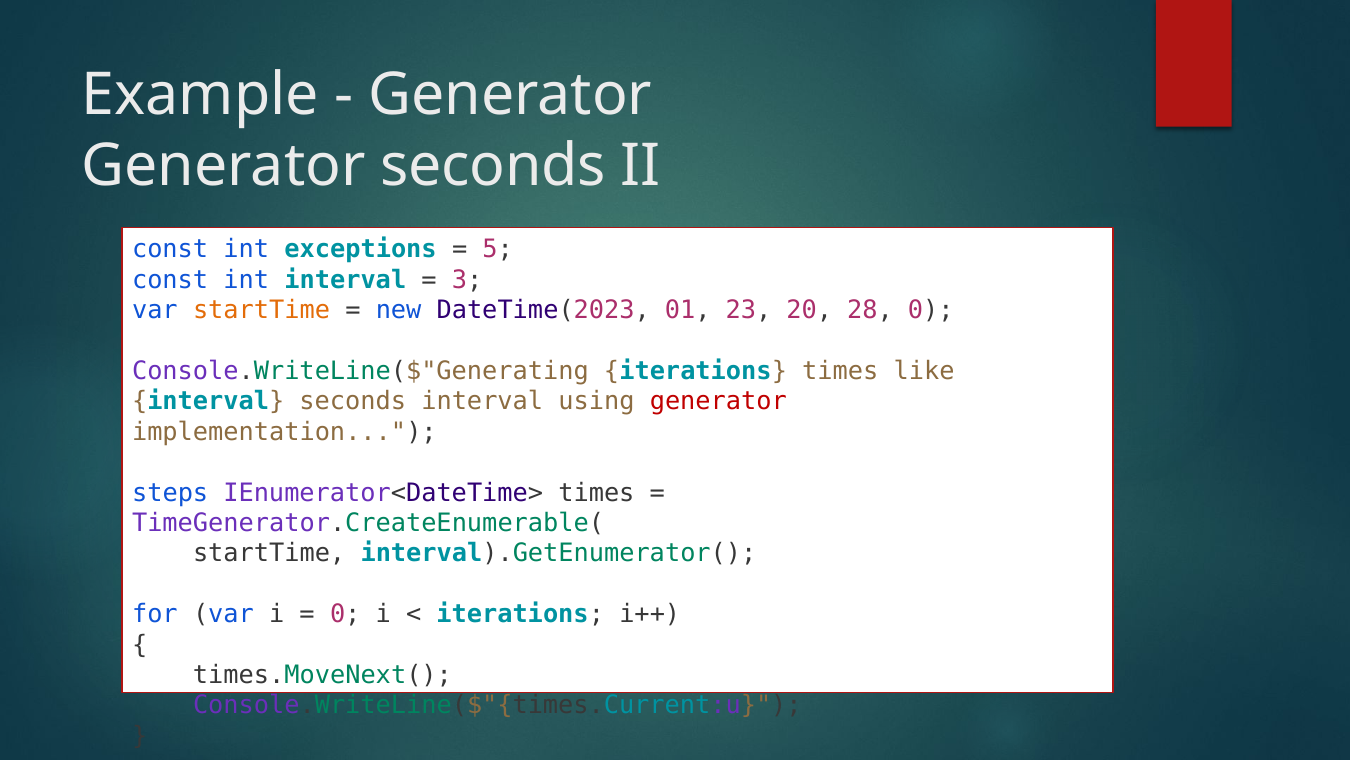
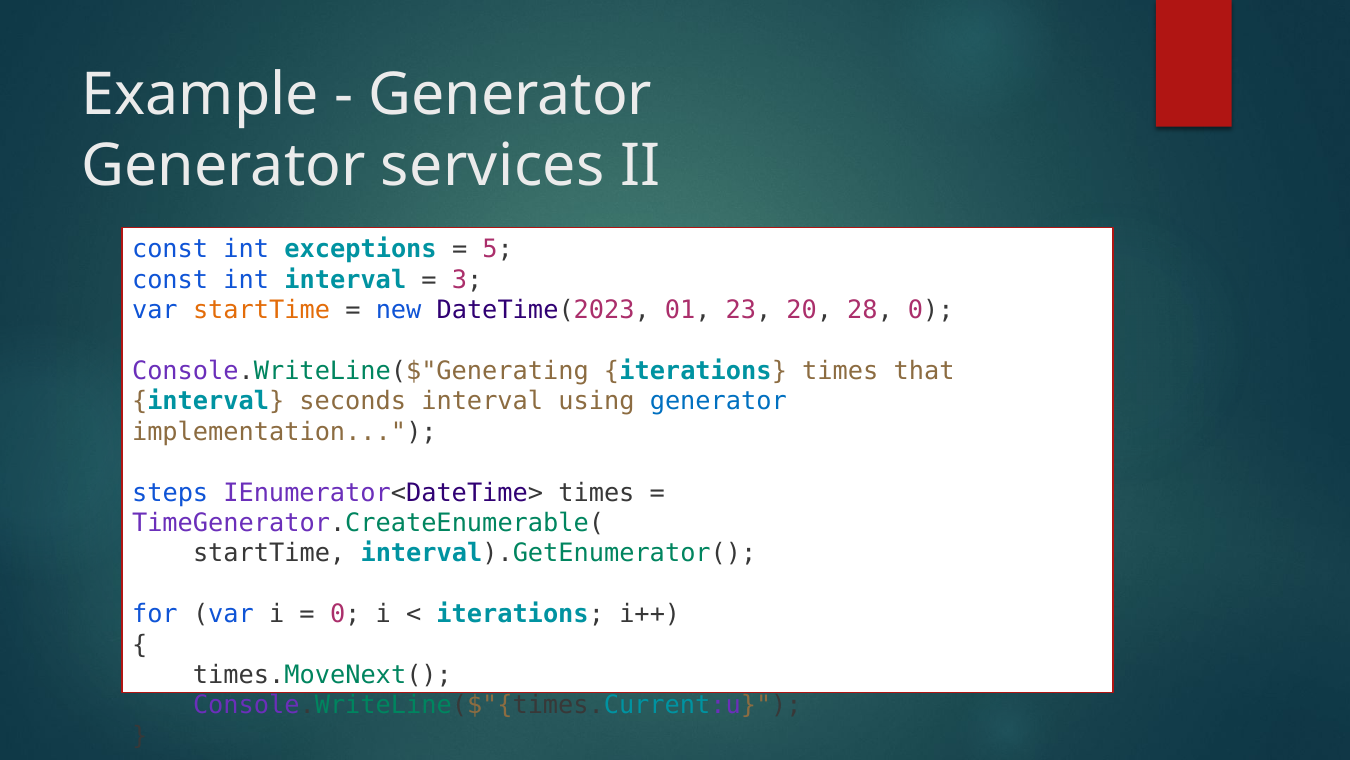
Generator seconds: seconds -> services
like: like -> that
generator at (718, 401) colour: red -> blue
